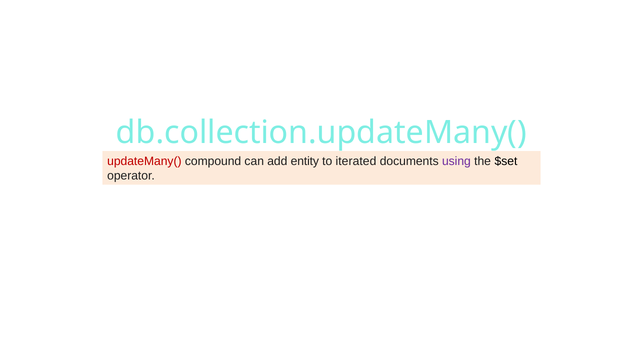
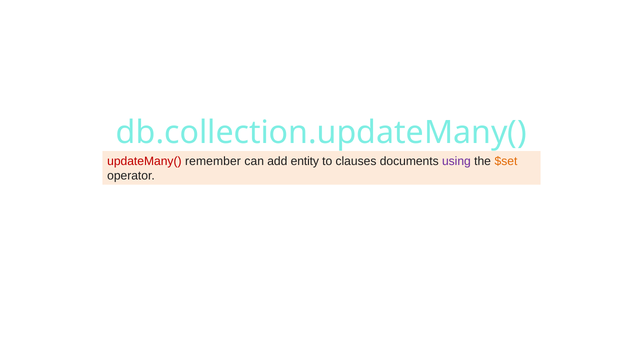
compound: compound -> remember
iterated: iterated -> clauses
$set colour: black -> orange
